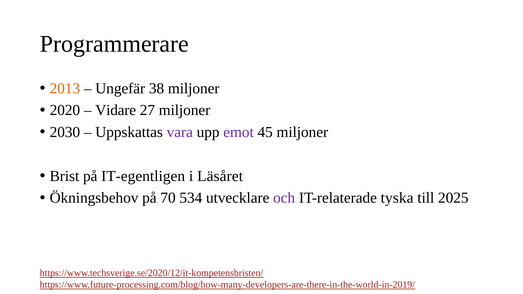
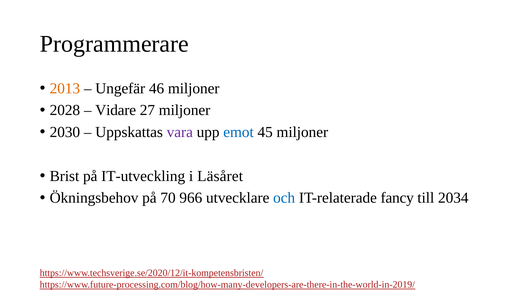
38: 38 -> 46
2020: 2020 -> 2028
emot colour: purple -> blue
IT-egentligen: IT-egentligen -> IT-utveckling
534: 534 -> 966
och colour: purple -> blue
tyska: tyska -> fancy
2025: 2025 -> 2034
